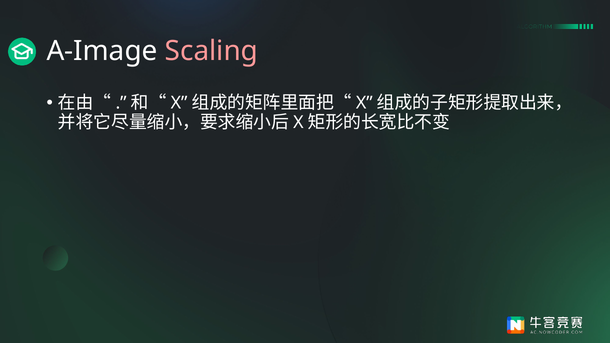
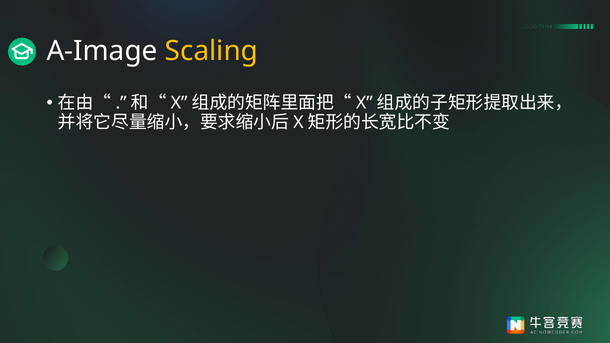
Scaling colour: pink -> yellow
